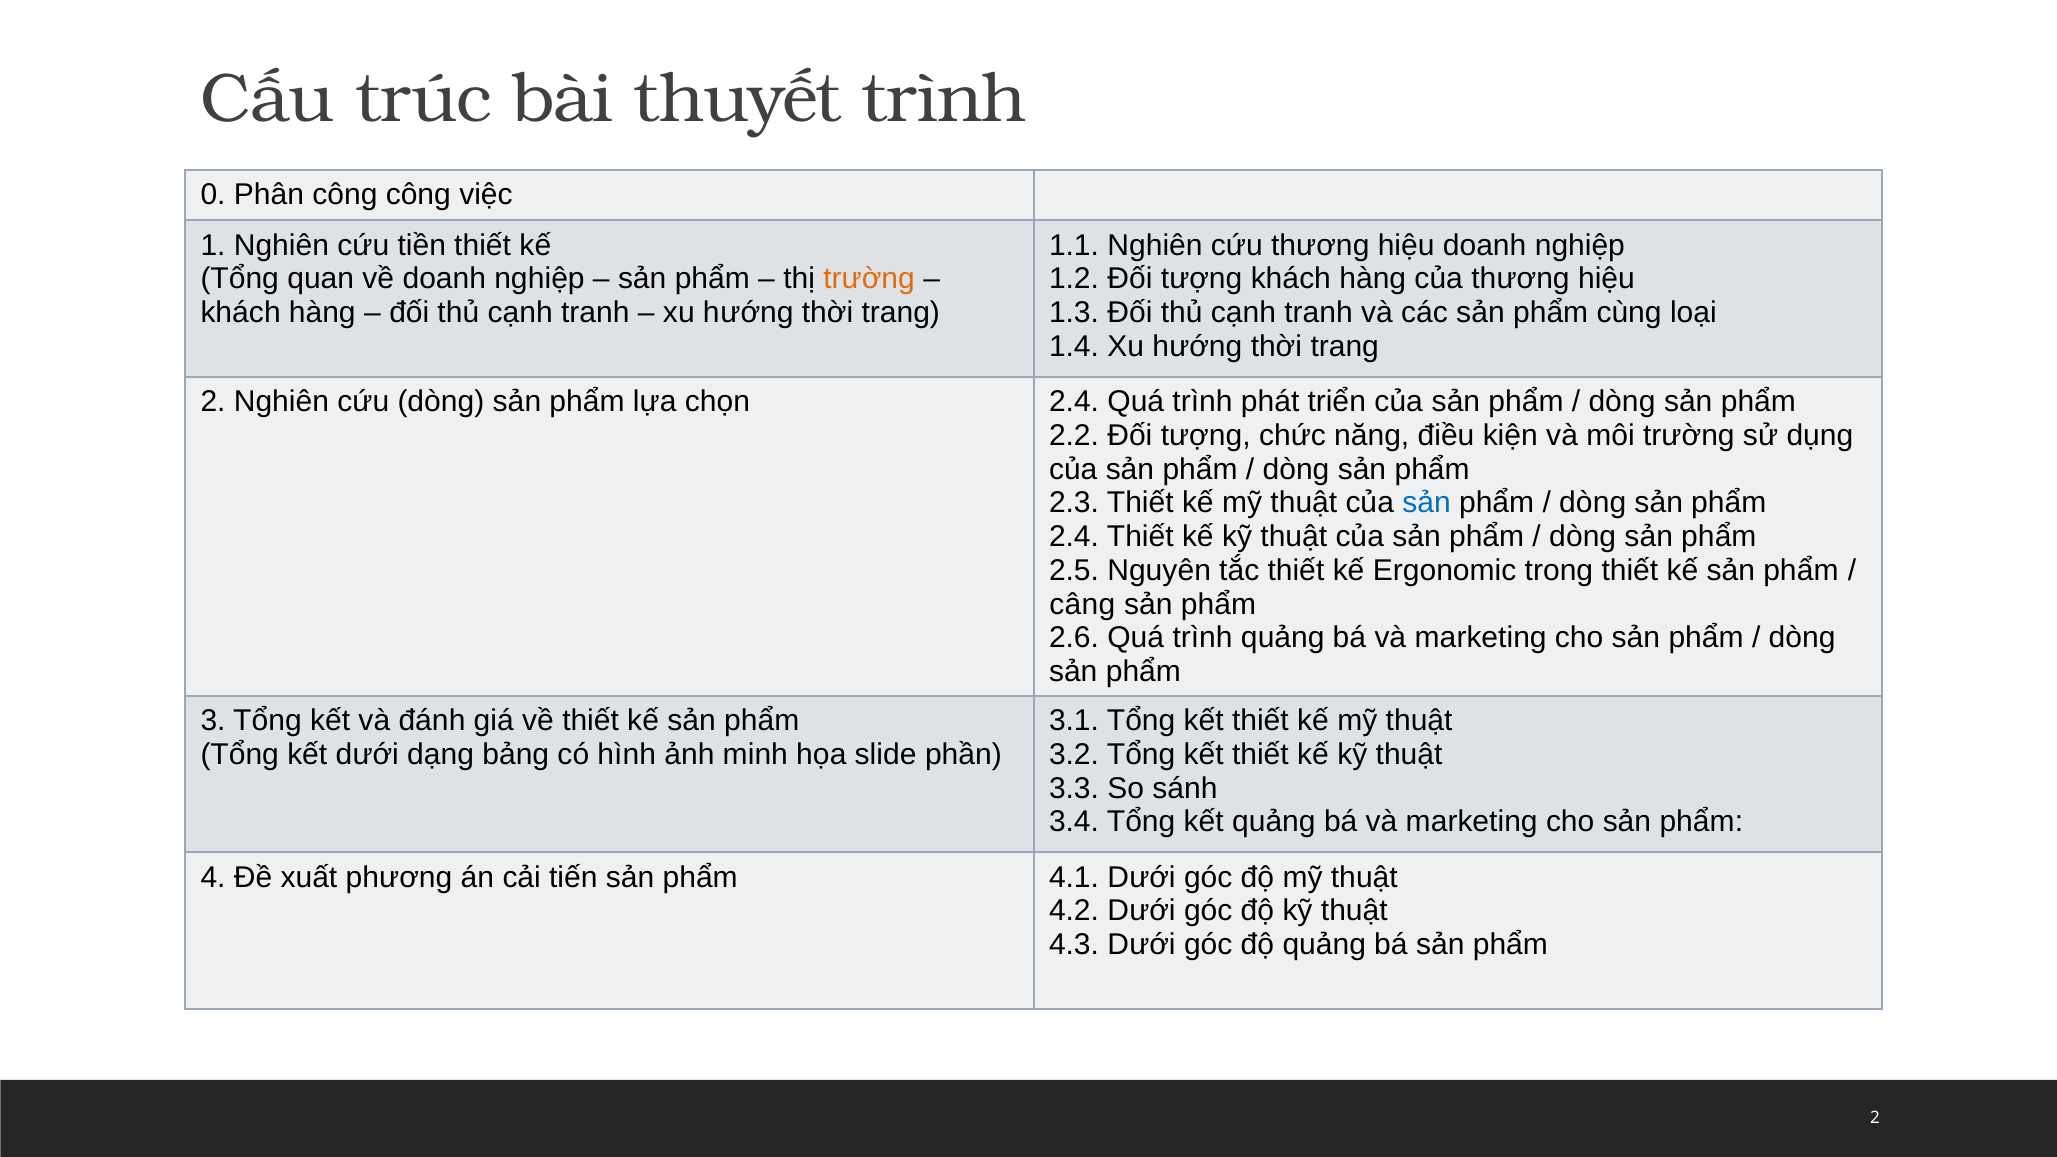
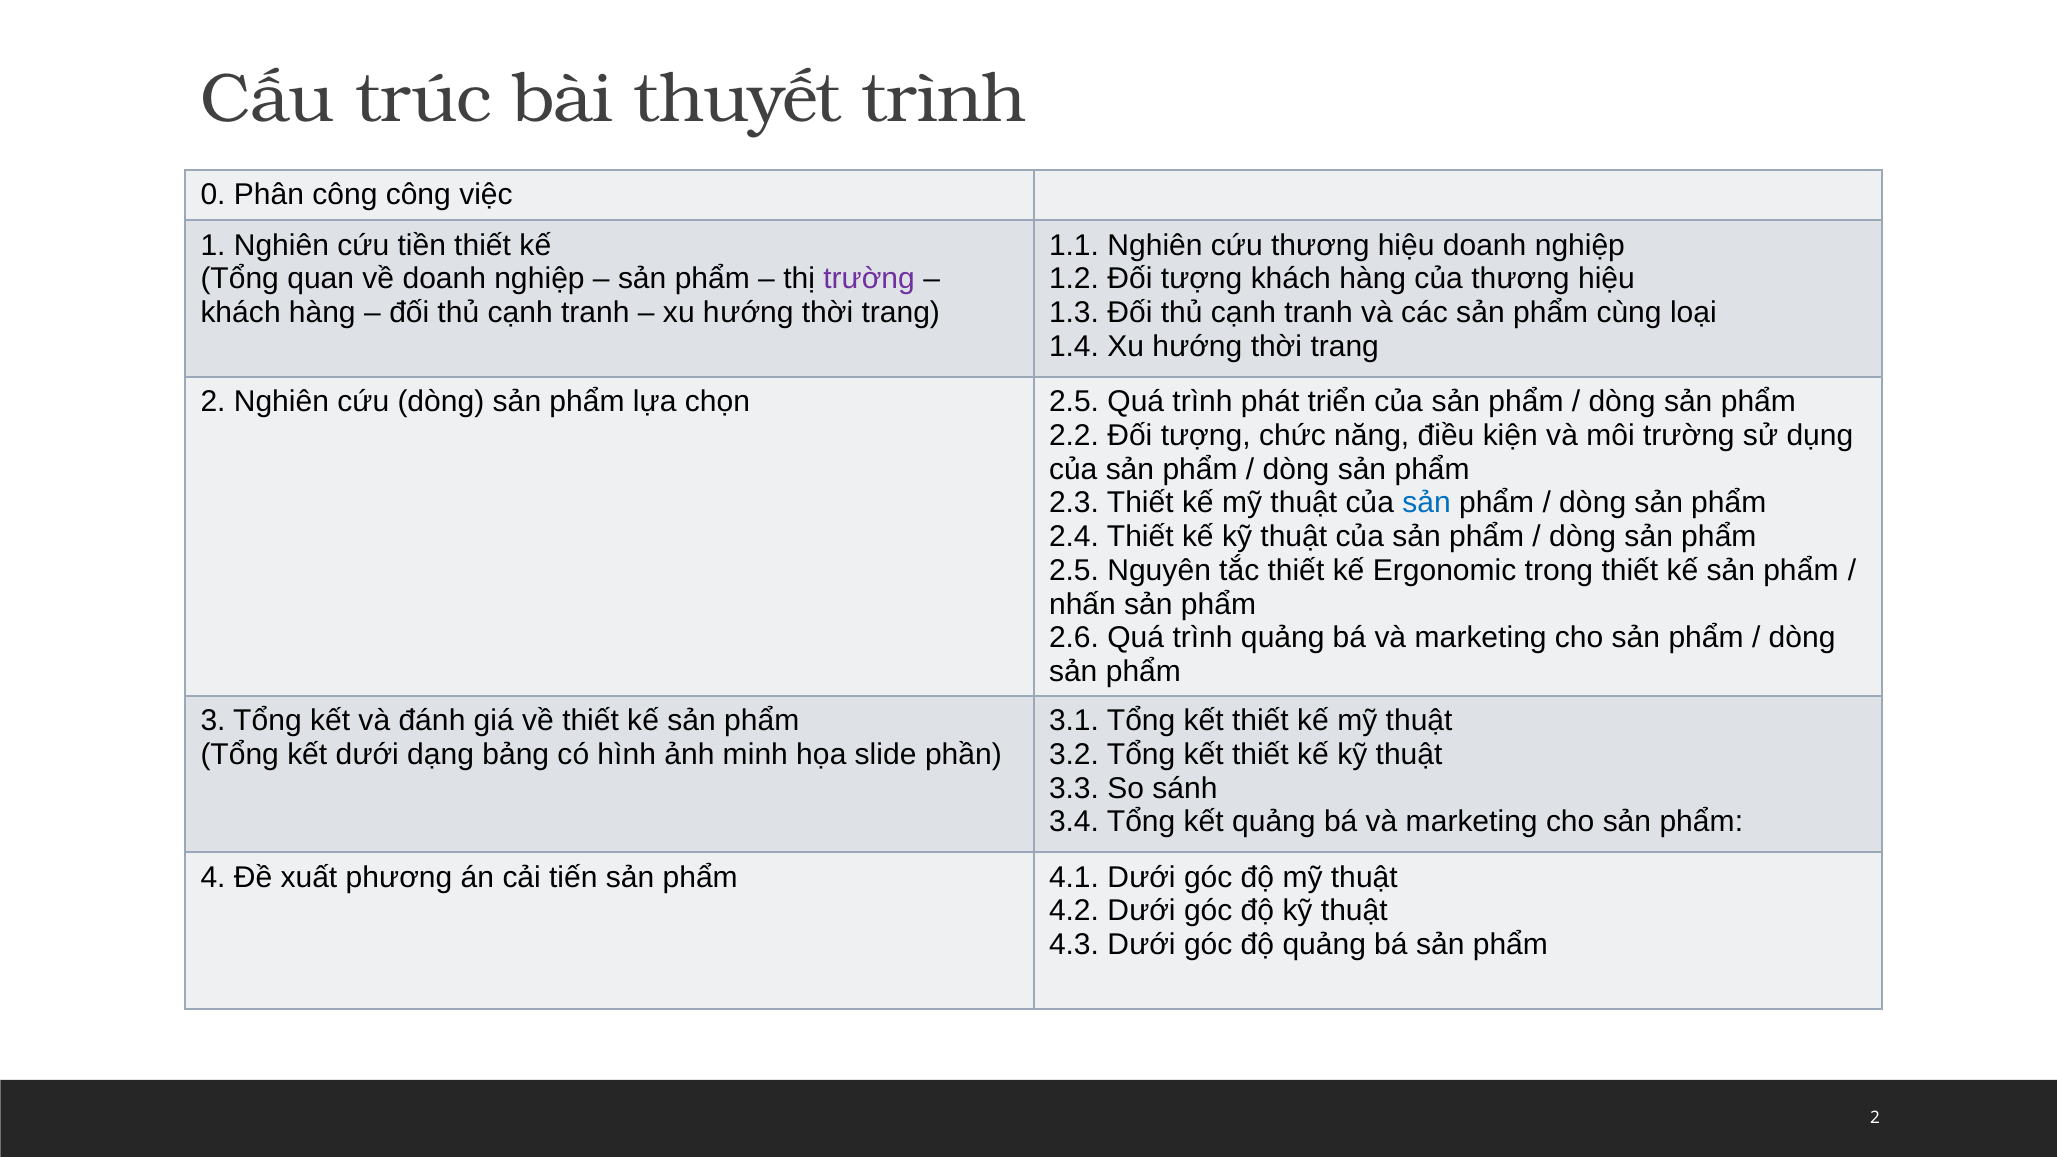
trường at (869, 279) colour: orange -> purple
chọn 2.4: 2.4 -> 2.5
câng: câng -> nhấn
